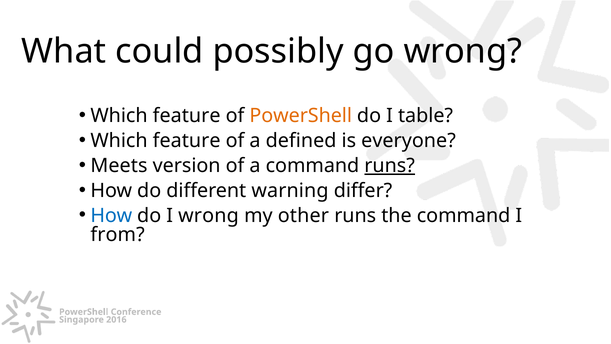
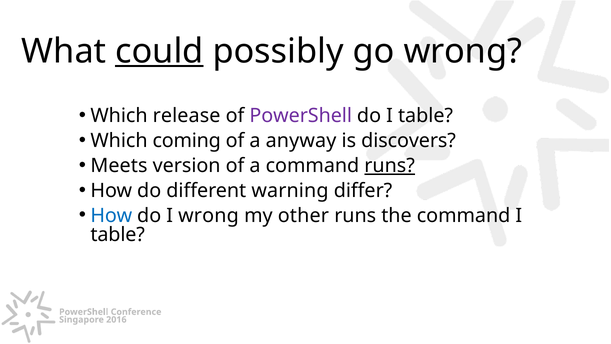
could underline: none -> present
feature at (187, 116): feature -> release
PowerShell at (301, 116) colour: orange -> purple
feature at (187, 141): feature -> coming
defined: defined -> anyway
everyone: everyone -> discovers
from at (118, 235): from -> table
